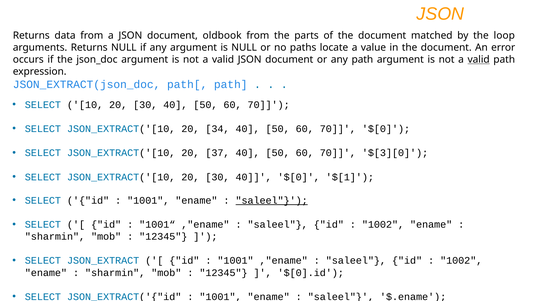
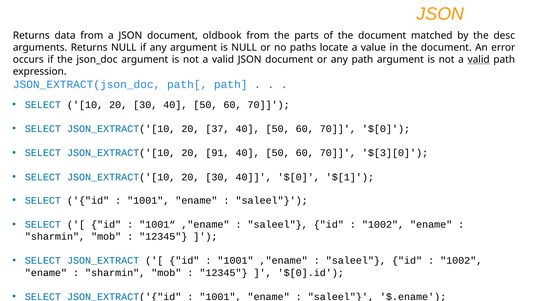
loop: loop -> desc
34: 34 -> 37
37: 37 -> 91
saleel at (272, 200) underline: present -> none
